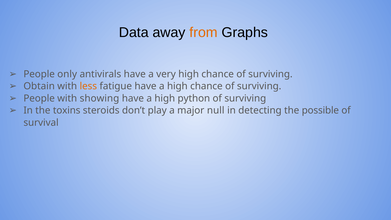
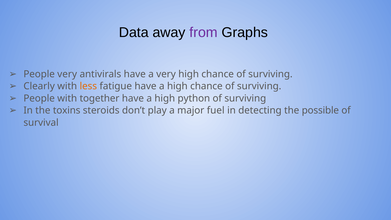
from colour: orange -> purple
People only: only -> very
Obtain: Obtain -> Clearly
showing: showing -> together
null: null -> fuel
